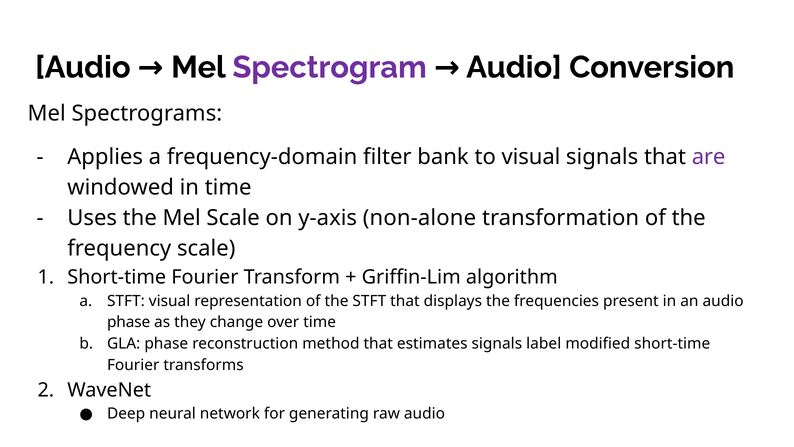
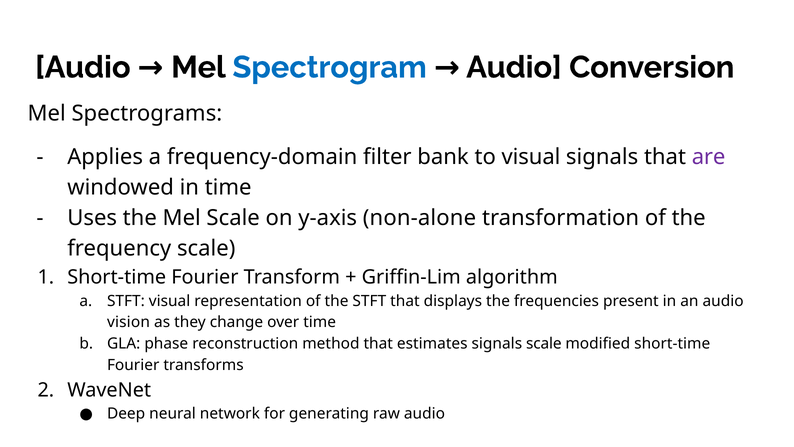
Spectrogram colour: purple -> blue
phase at (129, 322): phase -> vision
signals label: label -> scale
